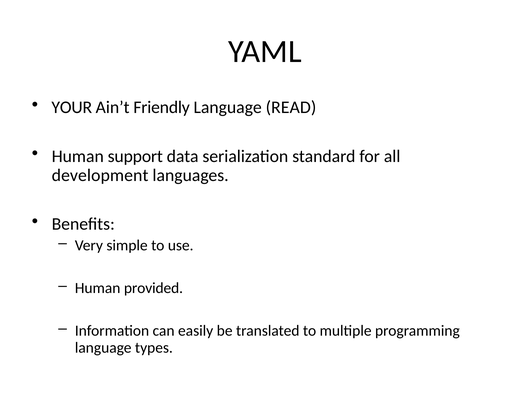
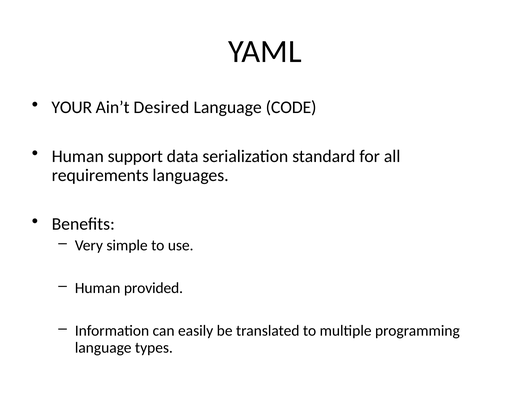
Friendly: Friendly -> Desired
READ: READ -> CODE
development: development -> requirements
